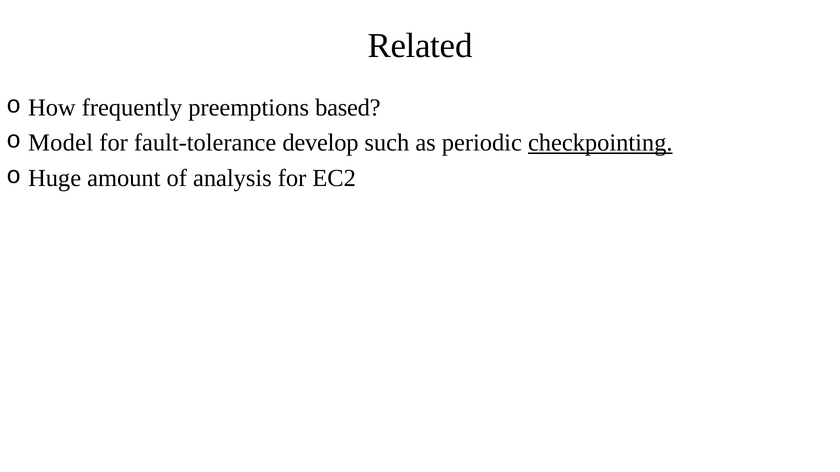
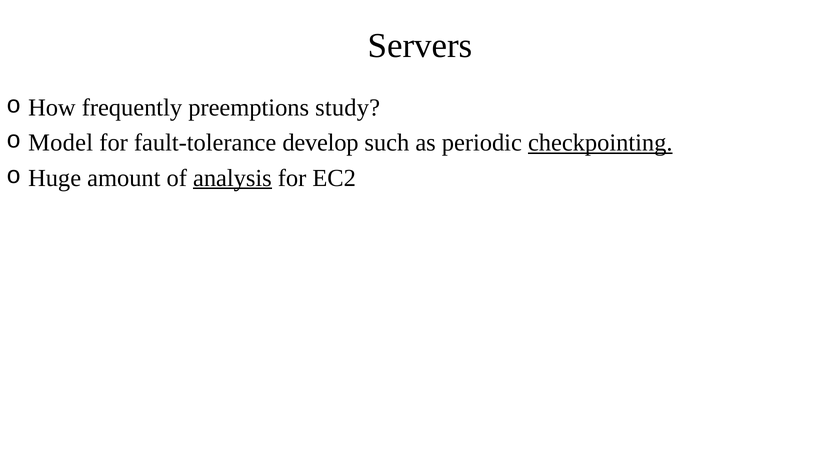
Related: Related -> Servers
based: based -> study
analysis underline: none -> present
